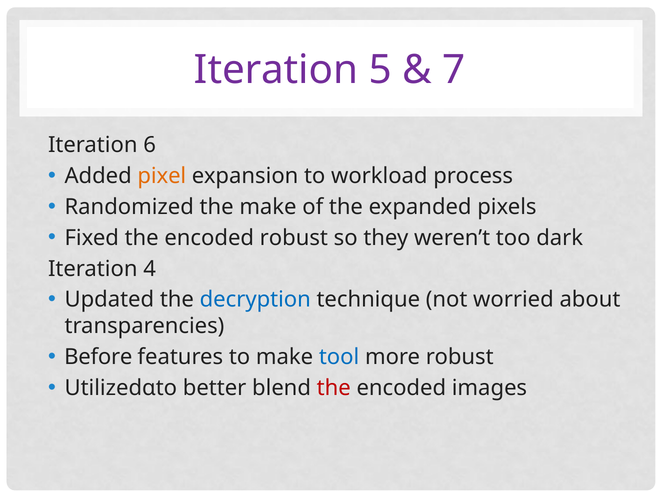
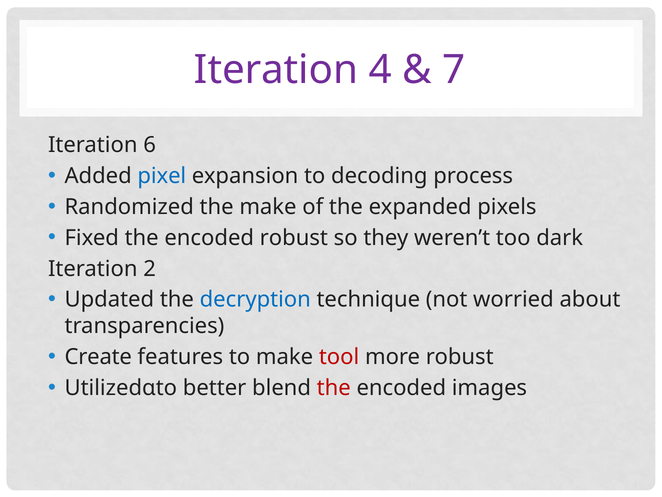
5: 5 -> 4
pixel colour: orange -> blue
workload: workload -> decoding
4: 4 -> 2
Before: Before -> Create
tool colour: blue -> red
